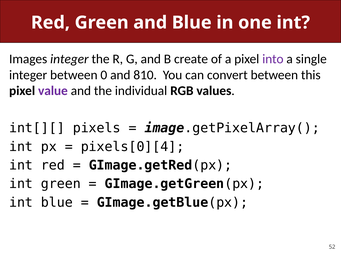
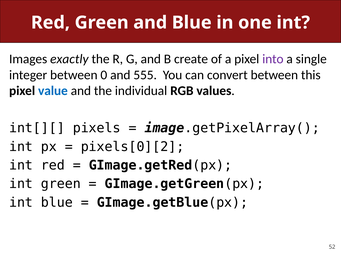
Images integer: integer -> exactly
810: 810 -> 555
value colour: purple -> blue
pixels[0][4: pixels[0][4 -> pixels[0][2
